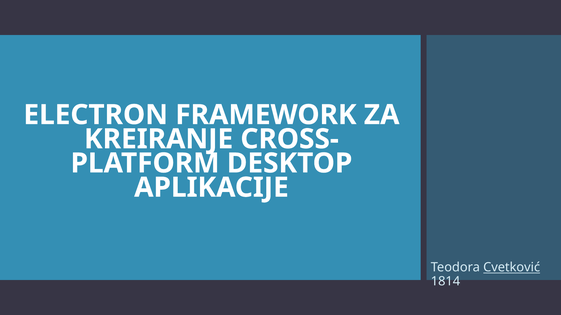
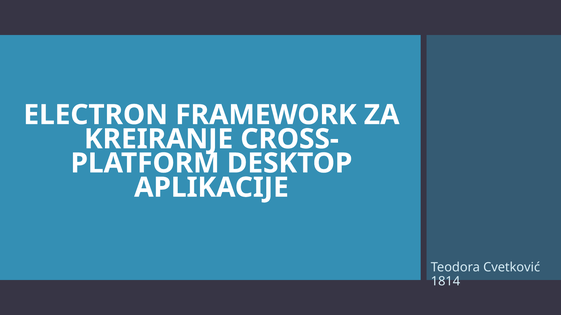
Cvetković underline: present -> none
